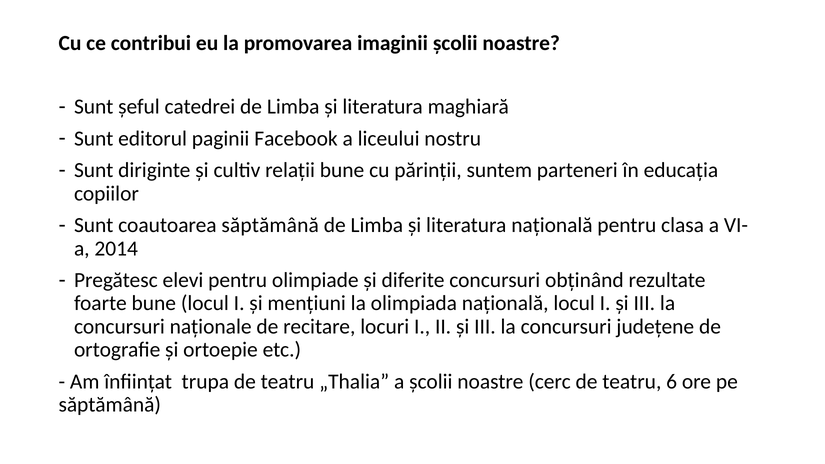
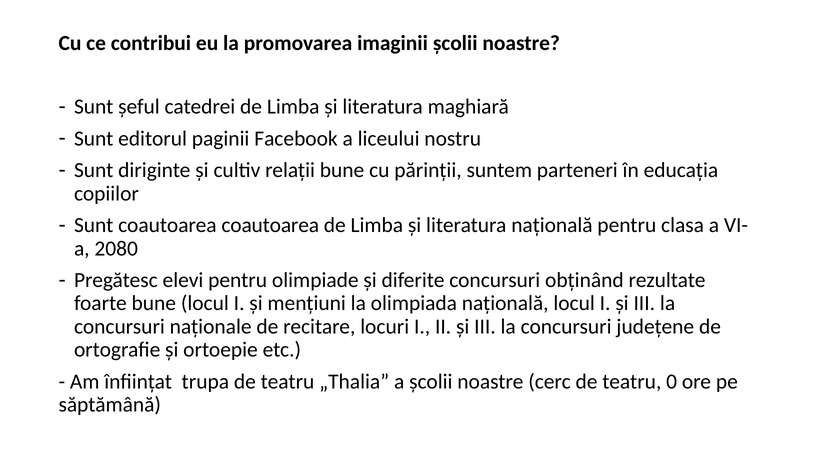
coautoarea săptămână: săptămână -> coautoarea
2014: 2014 -> 2080
6: 6 -> 0
